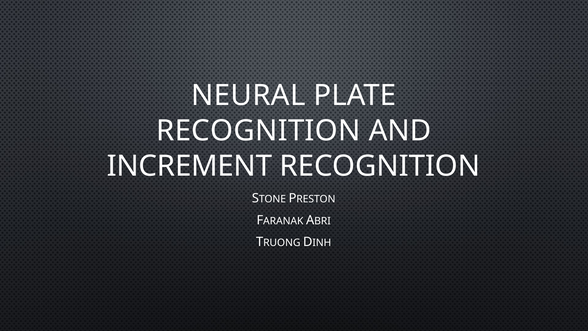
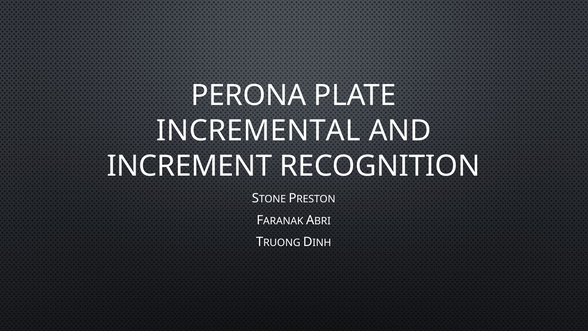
NEURAL: NEURAL -> PERONA
RECOGNITION at (258, 131): RECOGNITION -> INCREMENTAL
